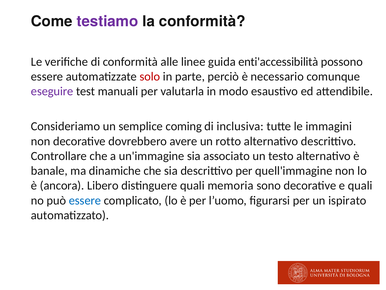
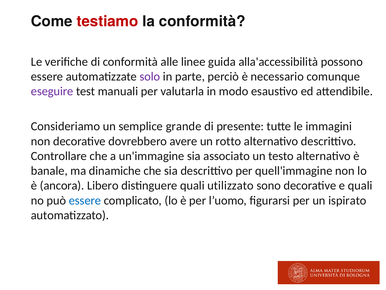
testiamo colour: purple -> red
enti'accessibilità: enti'accessibilità -> alla'accessibilità
solo colour: red -> purple
coming: coming -> grande
inclusiva: inclusiva -> presente
memoria: memoria -> utilizzato
